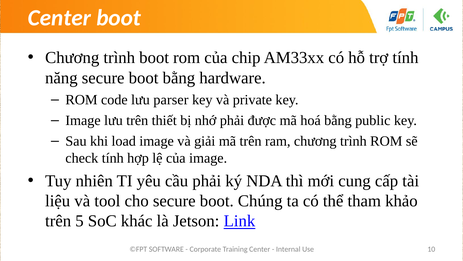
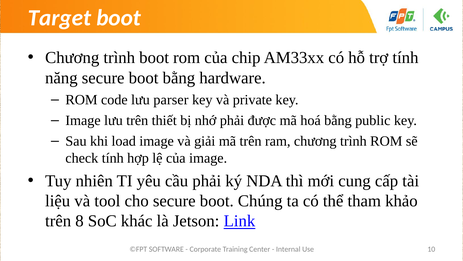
Center at (59, 18): Center -> Target
5: 5 -> 8
